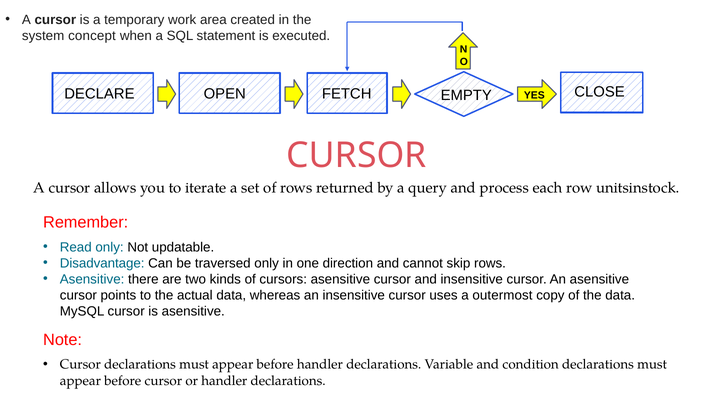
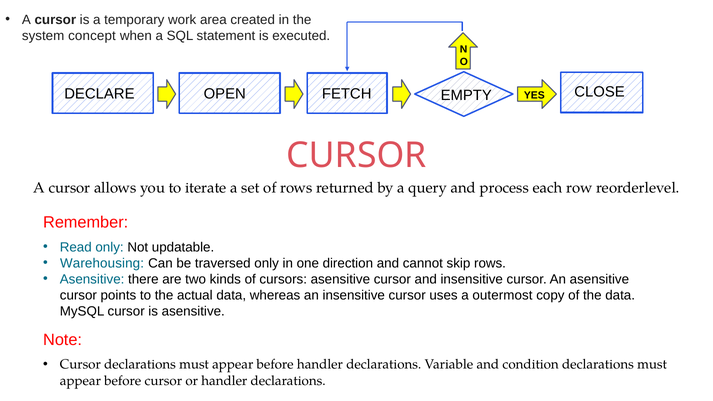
unitsinstock: unitsinstock -> reorderlevel
Disadvantage: Disadvantage -> Warehousing
